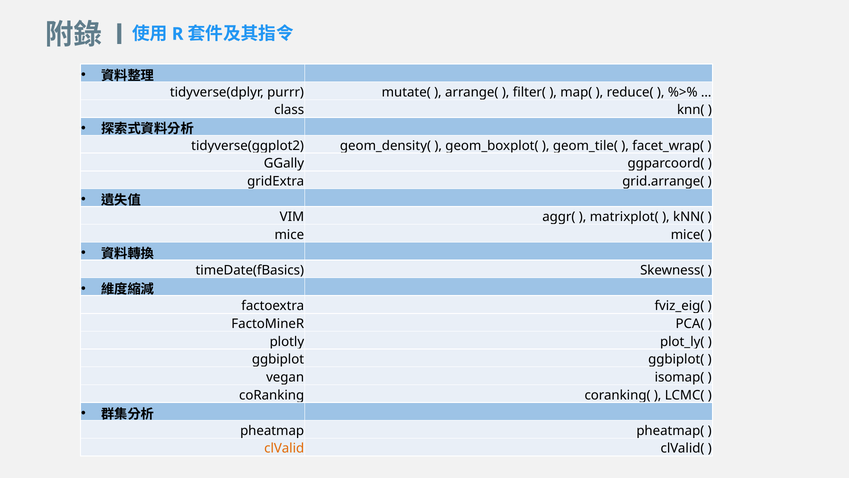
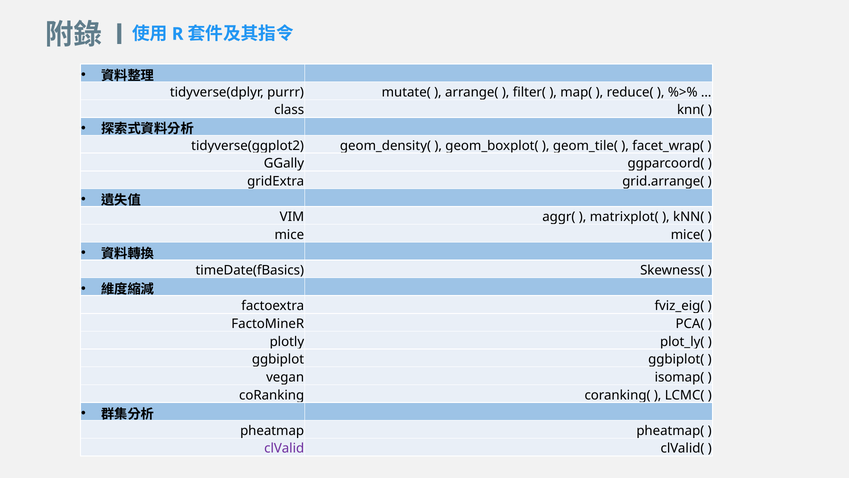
clValid colour: orange -> purple
